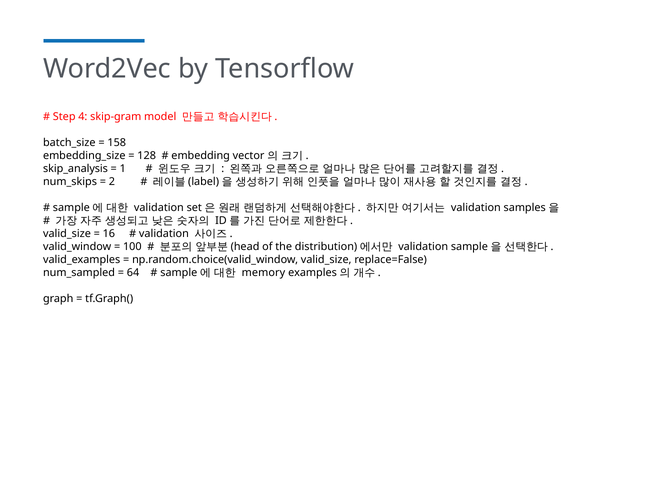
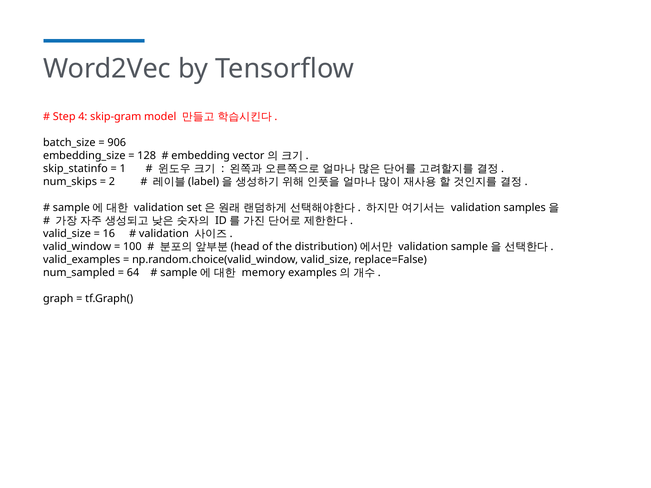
158: 158 -> 906
skip_analysis: skip_analysis -> skip_statinfo
